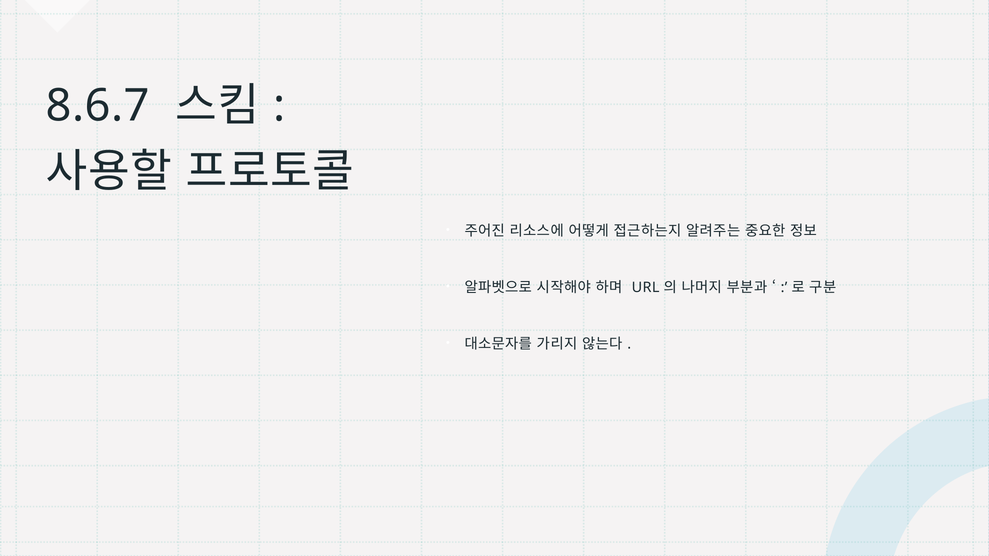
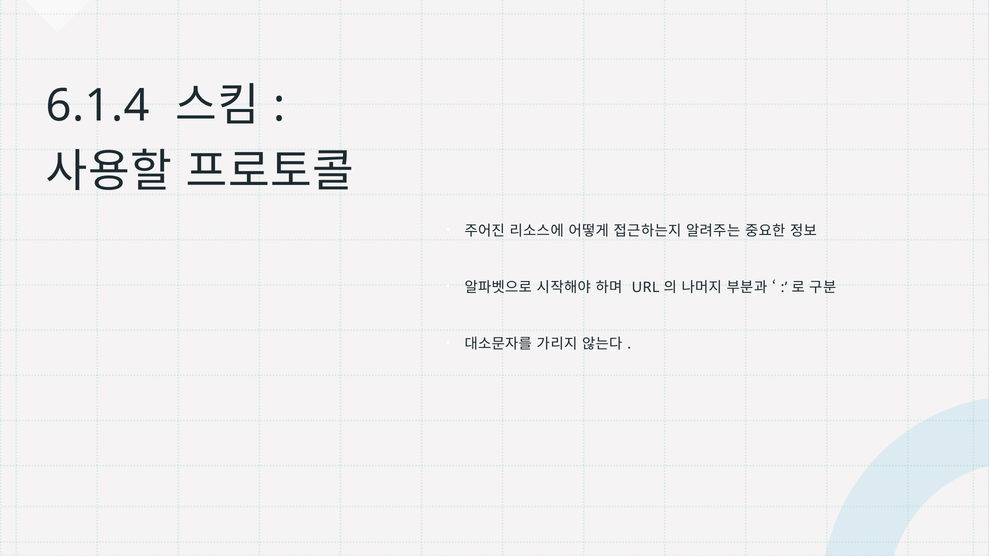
8.6.7: 8.6.7 -> 6.1.4
